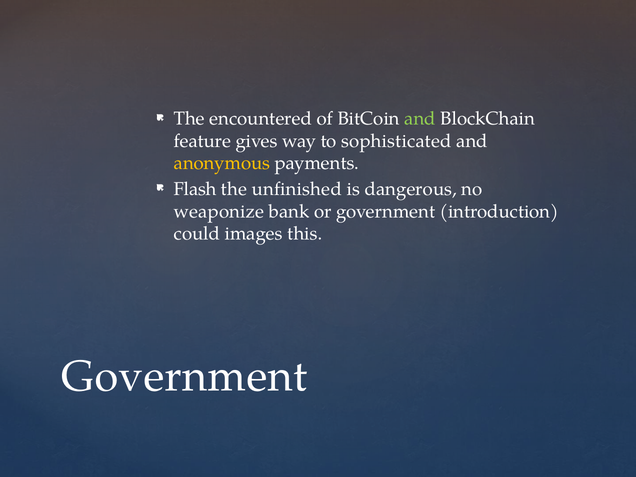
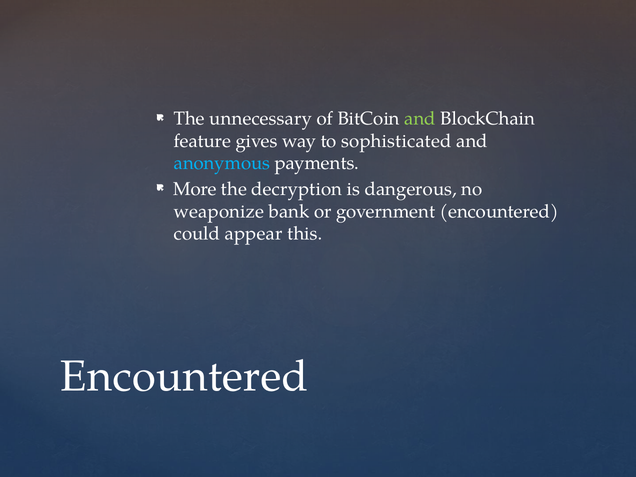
encountered: encountered -> unnecessary
anonymous colour: yellow -> light blue
Flash: Flash -> More
unfinished: unfinished -> decryption
government introduction: introduction -> encountered
images: images -> appear
Government at (184, 377): Government -> Encountered
